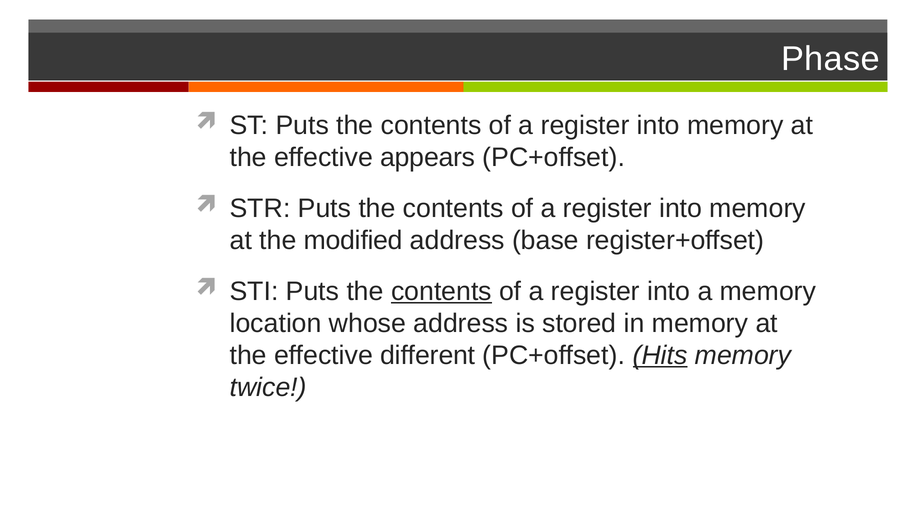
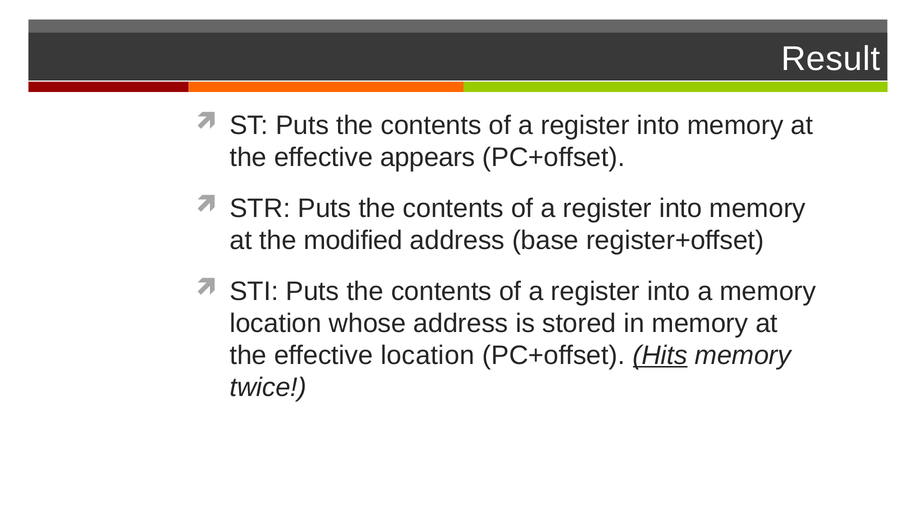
Phase: Phase -> Result
contents at (441, 292) underline: present -> none
effective different: different -> location
